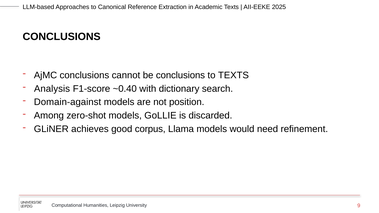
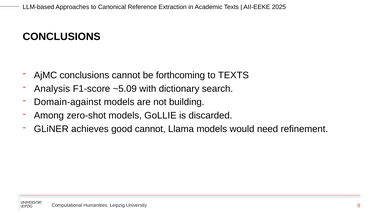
be conclusions: conclusions -> forthcoming
~0.40: ~0.40 -> ~5.09
position: position -> building
good corpus: corpus -> cannot
